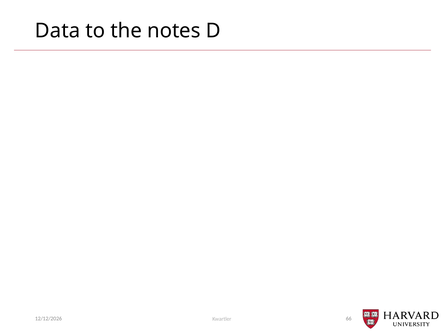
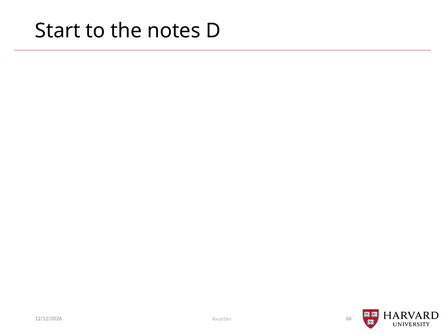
Data: Data -> Start
